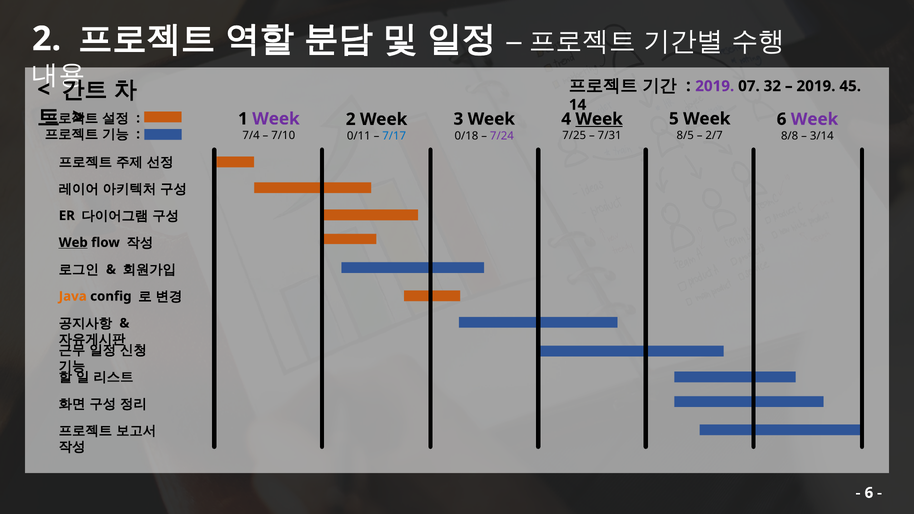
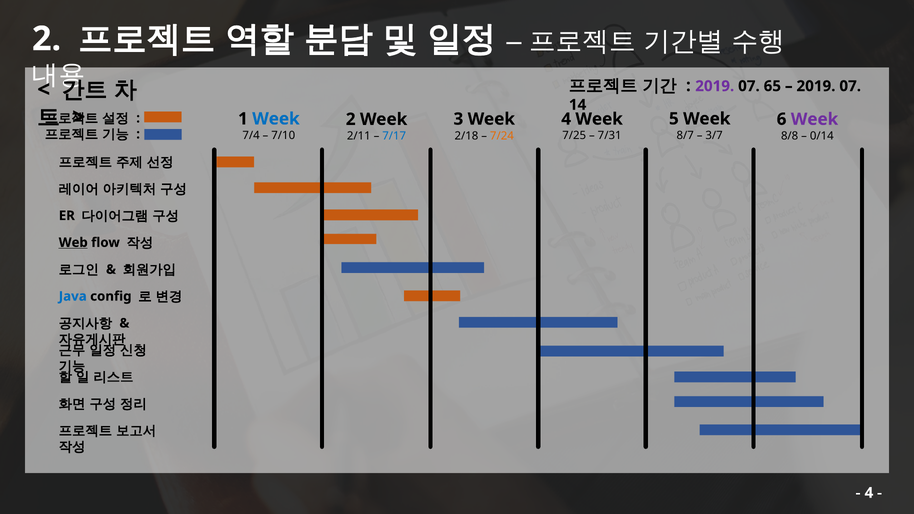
32: 32 -> 65
45 at (850, 86): 45 -> 07
Week at (276, 119) colour: purple -> blue
Week at (599, 119) underline: present -> none
8/5: 8/5 -> 8/7
2/7: 2/7 -> 3/7
0/18: 0/18 -> 2/18
7/24 colour: purple -> orange
3/14: 3/14 -> 0/14
0/11: 0/11 -> 2/11
Java colour: orange -> blue
6 at (869, 493): 6 -> 4
